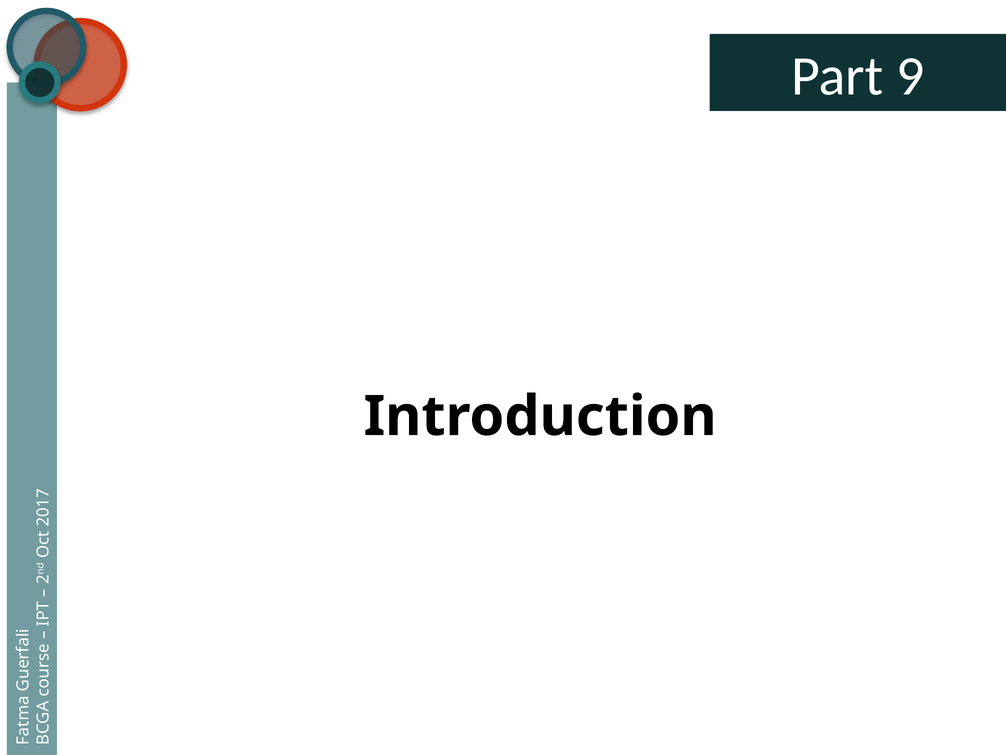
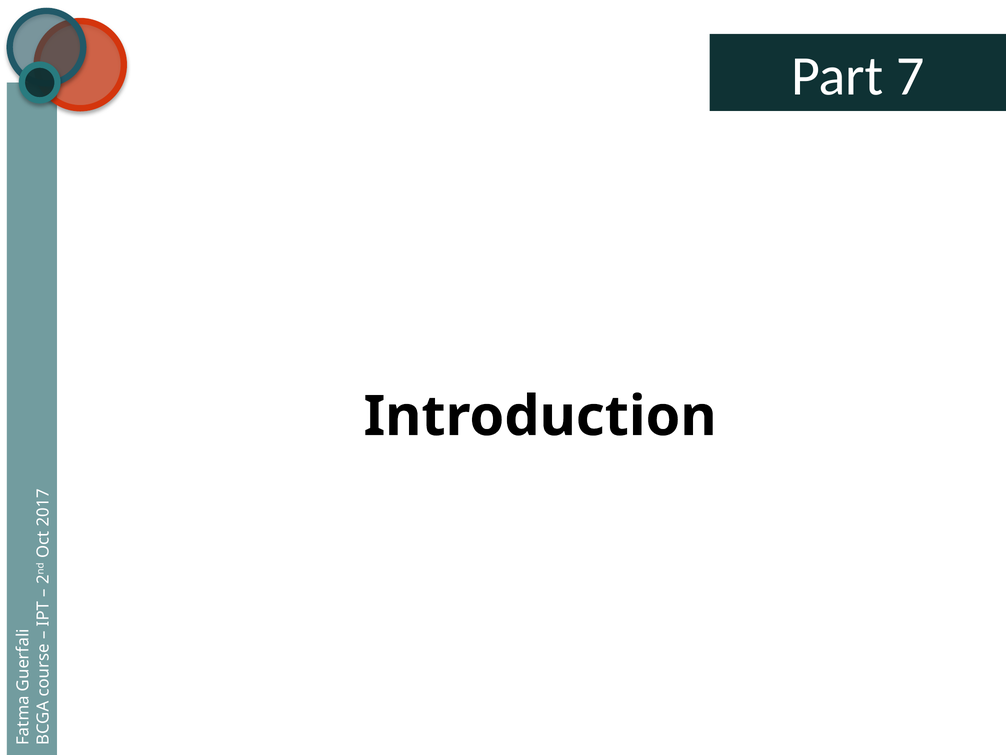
Part 9: 9 -> 7
